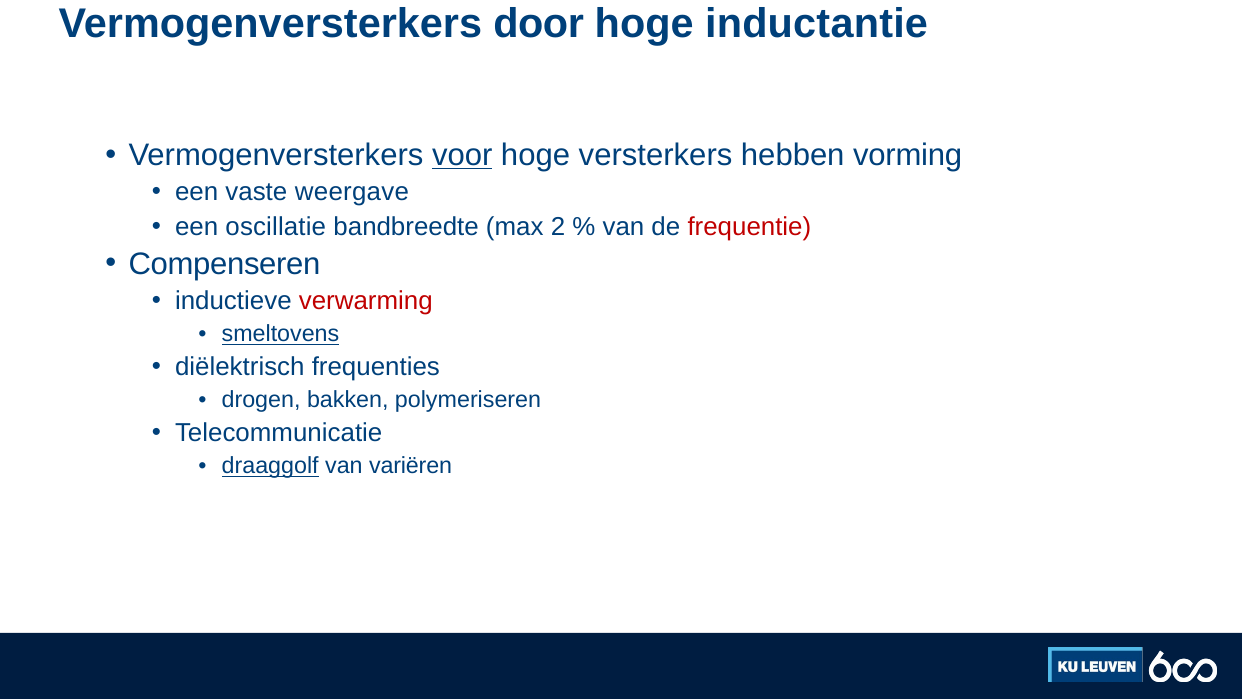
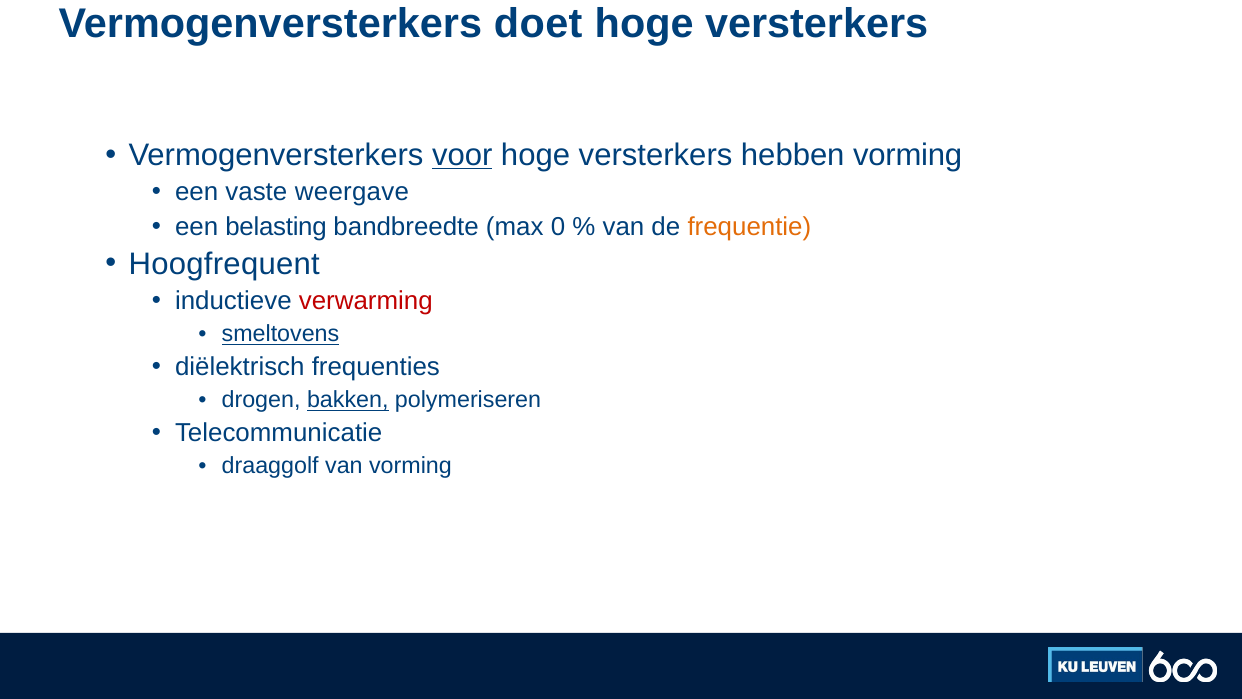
door: door -> doet
inductantie at (817, 24): inductantie -> versterkers
oscillatie: oscillatie -> belasting
2: 2 -> 0
frequentie colour: red -> orange
Compenseren: Compenseren -> Hoogfrequent
bakken underline: none -> present
draaggolf underline: present -> none
van variëren: variëren -> vorming
